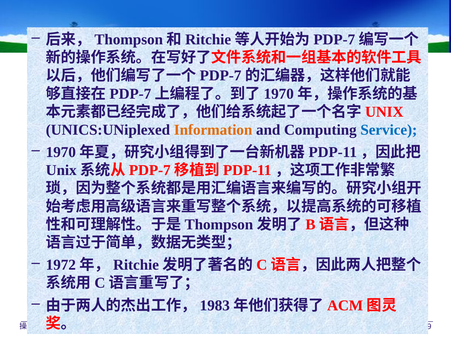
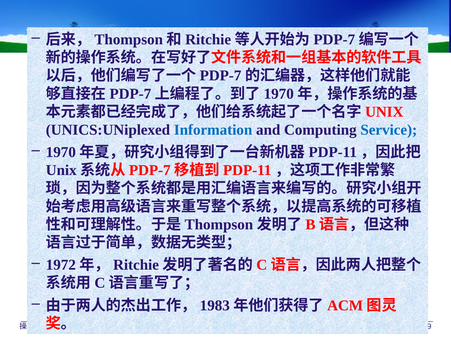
Information colour: orange -> blue
